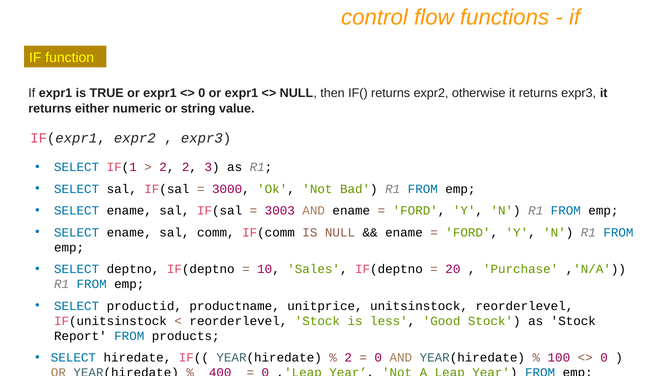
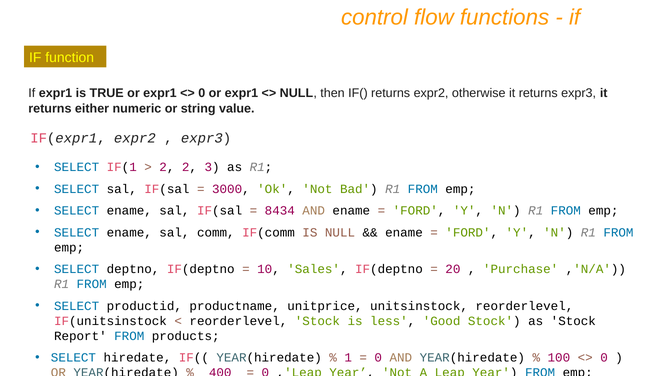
3003: 3003 -> 8434
2 at (348, 358): 2 -> 1
